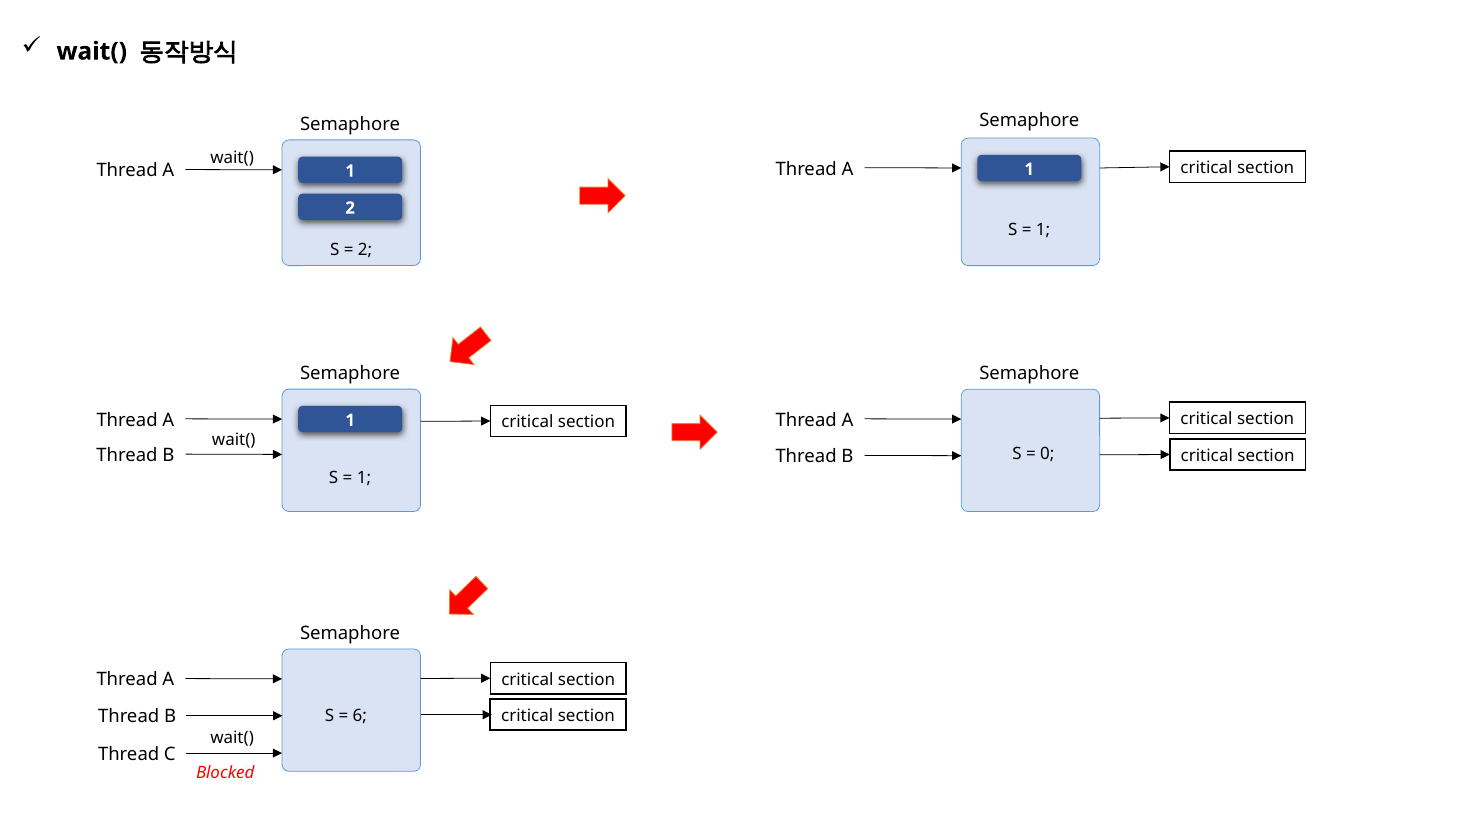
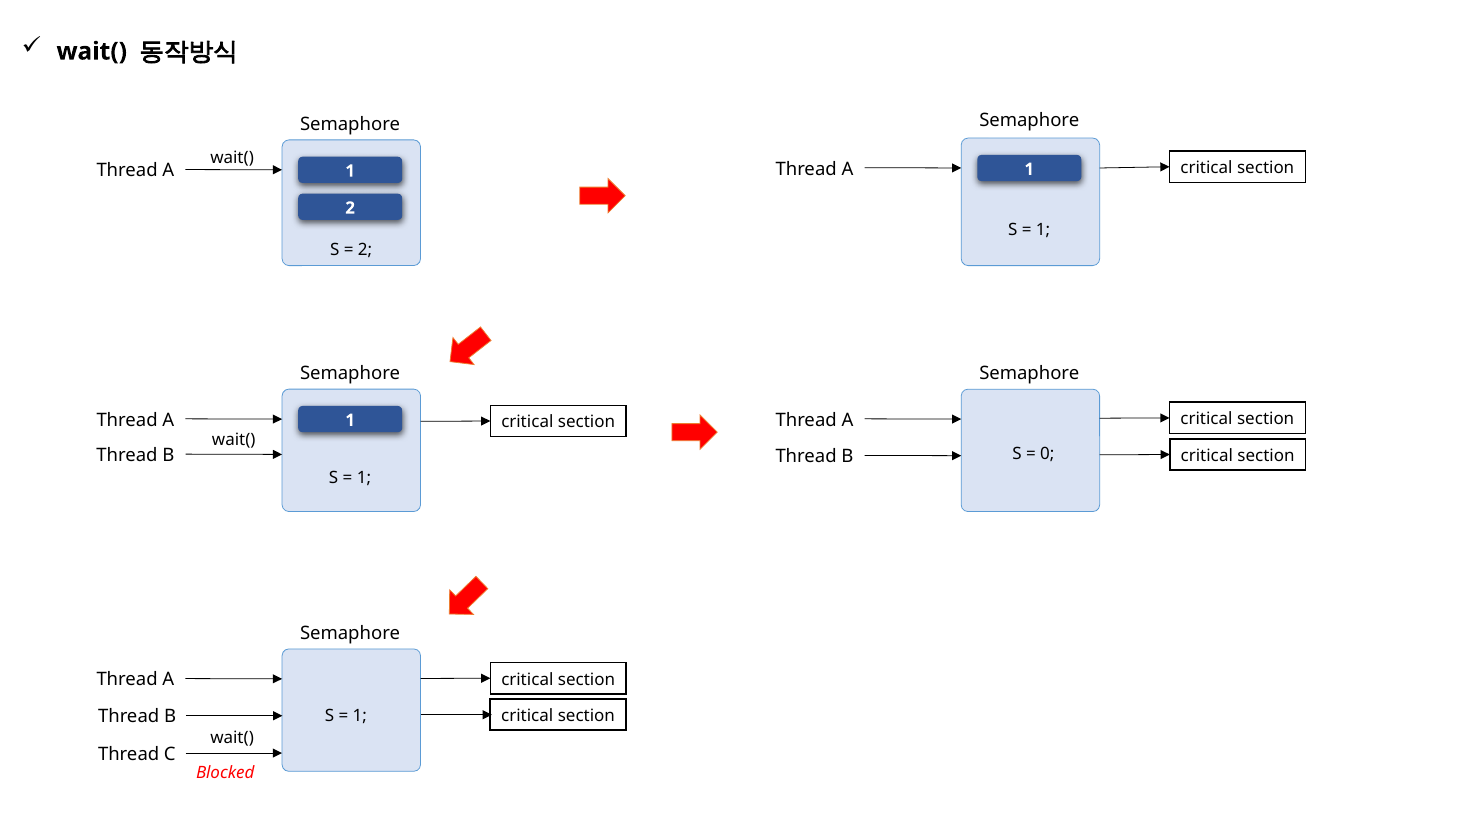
6 at (360, 716): 6 -> 1
